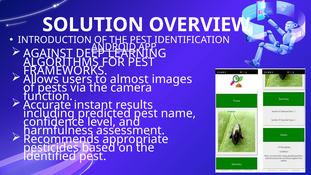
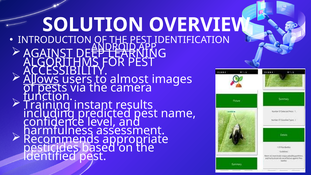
FRAMEWORKS: FRAMEWORKS -> ACCESSIBILITY
Allows underline: none -> present
Accurate: Accurate -> Training
